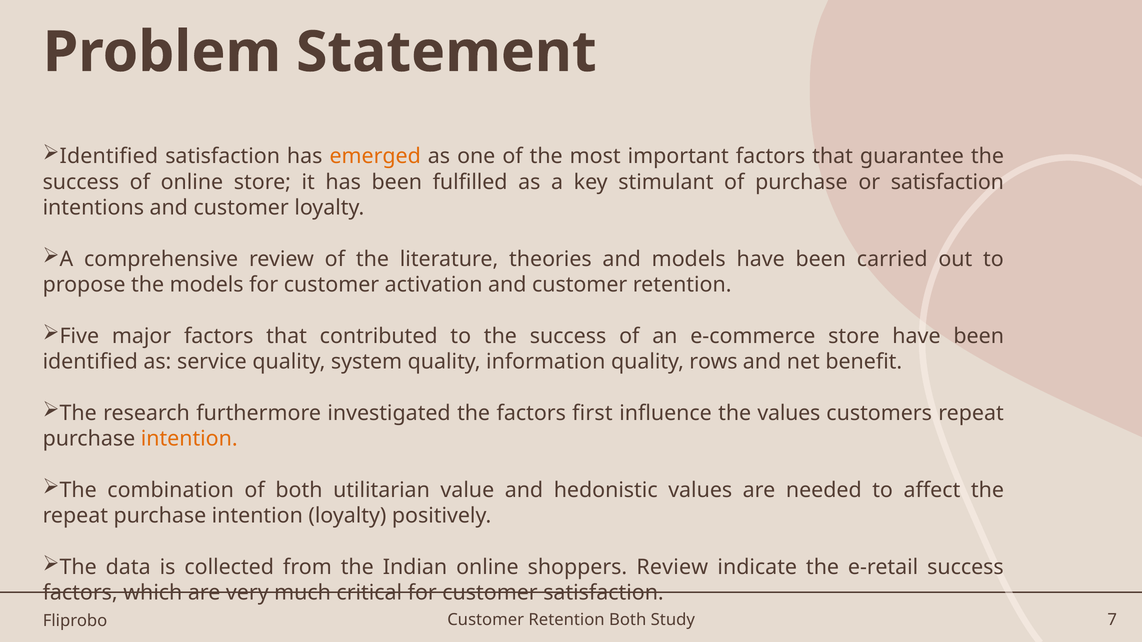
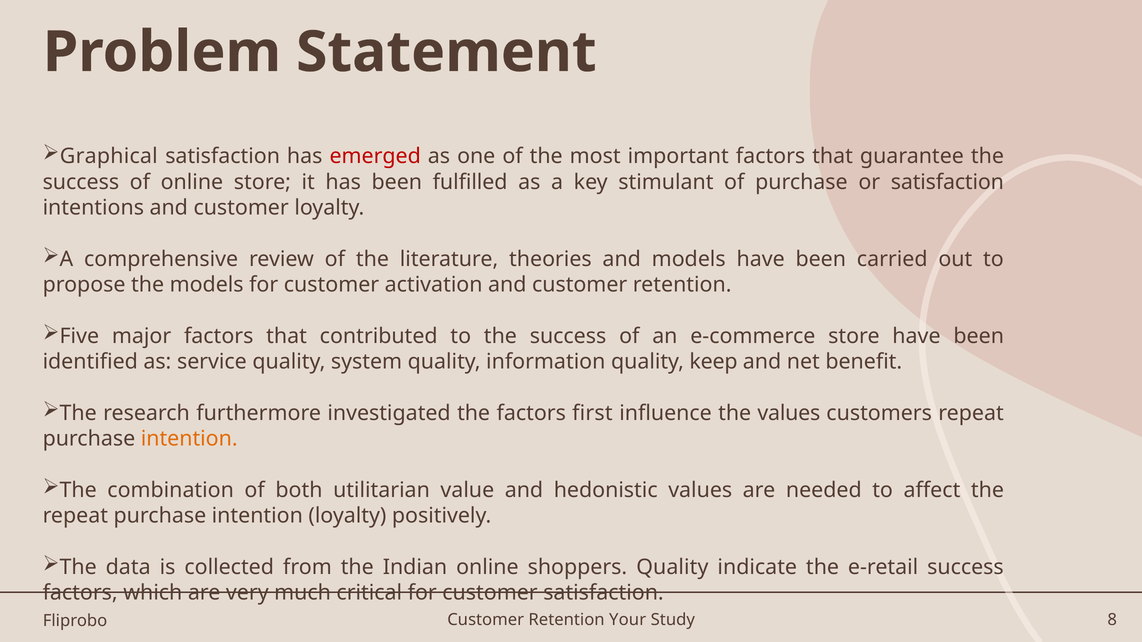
Identified at (109, 156): Identified -> Graphical
emerged colour: orange -> red
rows: rows -> keep
shoppers Review: Review -> Quality
Retention Both: Both -> Your
7: 7 -> 8
